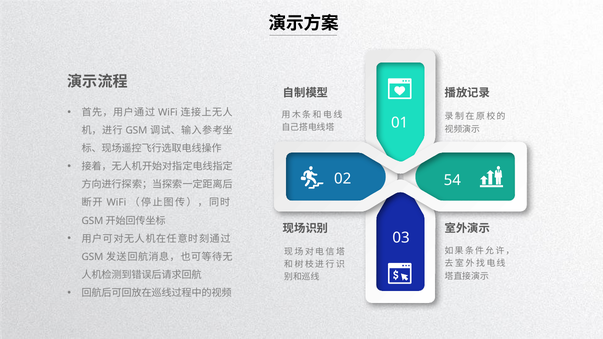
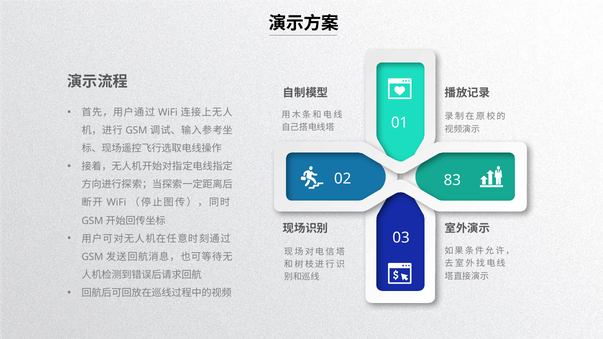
54: 54 -> 83
